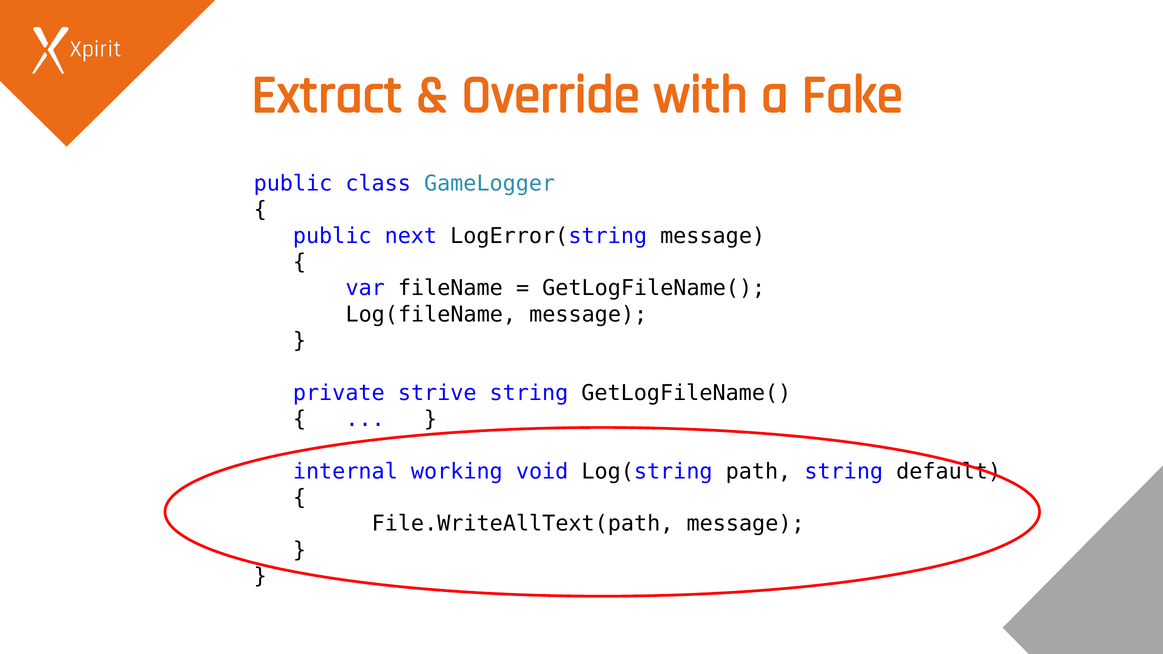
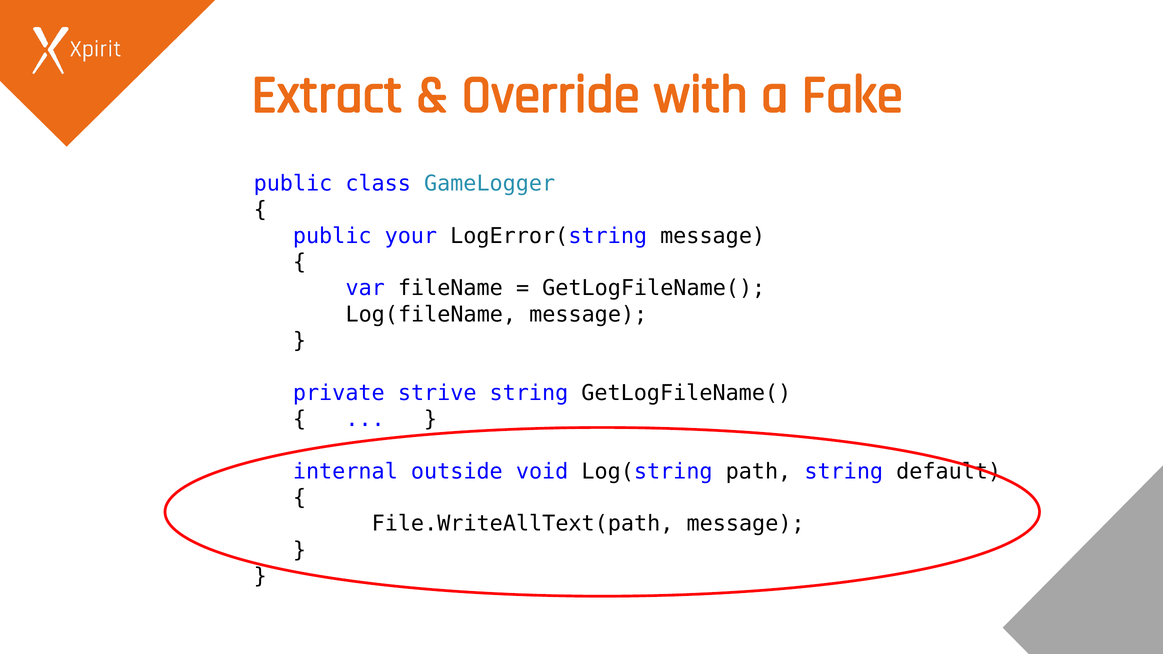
next: next -> your
working: working -> outside
